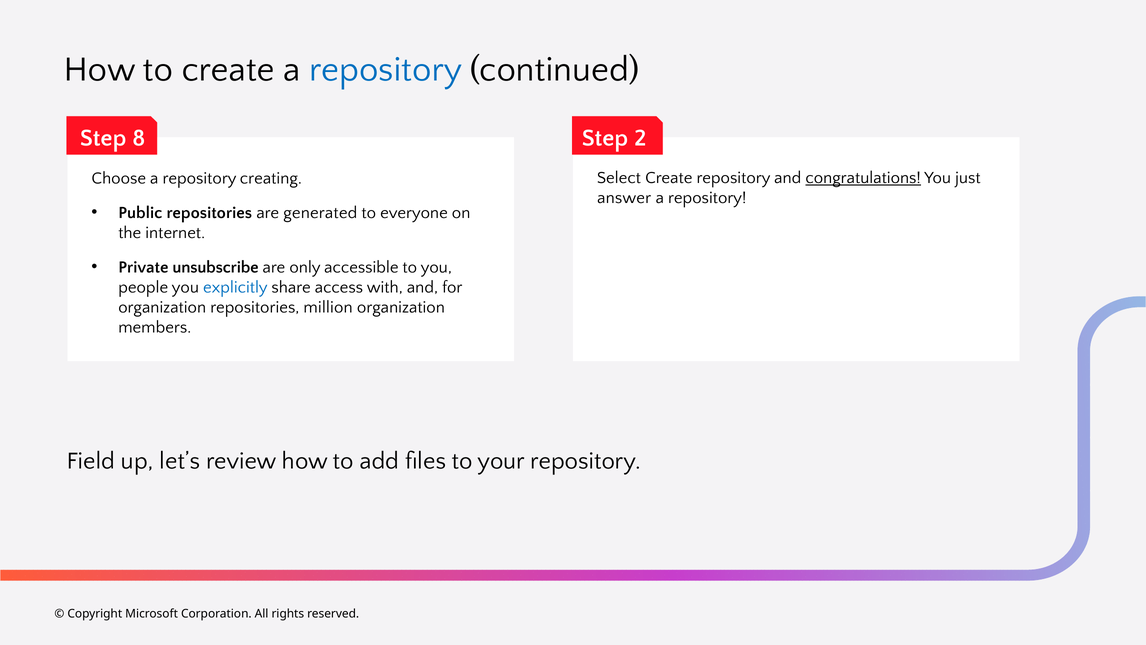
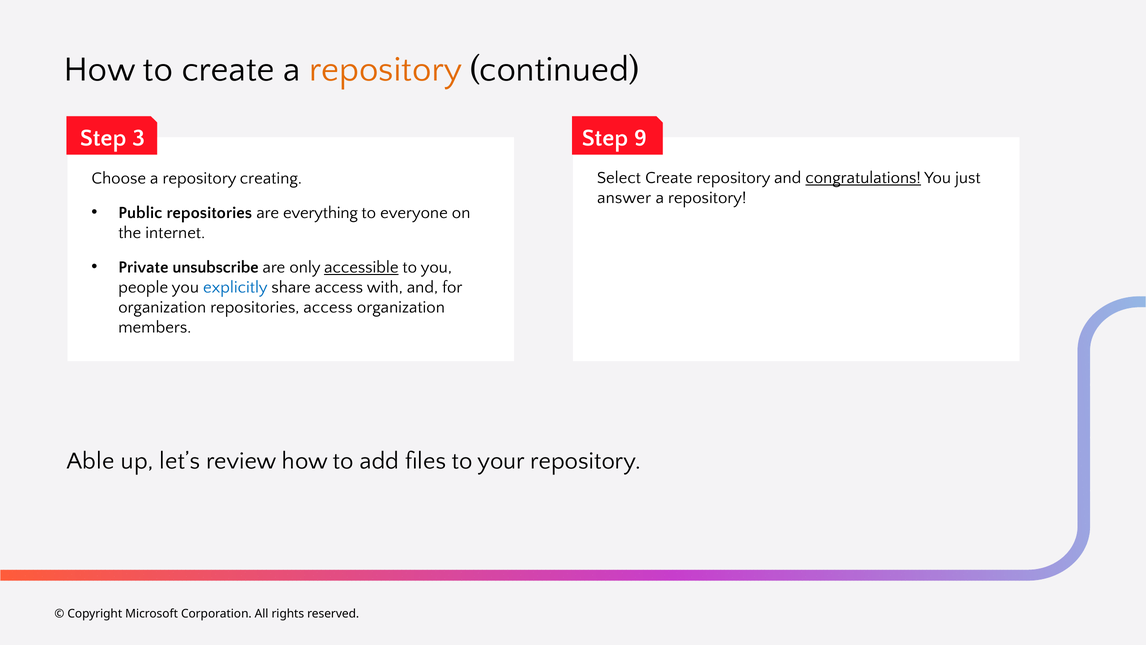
repository at (386, 69) colour: blue -> orange
8: 8 -> 3
2: 2 -> 9
generated: generated -> everything
accessible underline: none -> present
repositories million: million -> access
Field: Field -> Able
